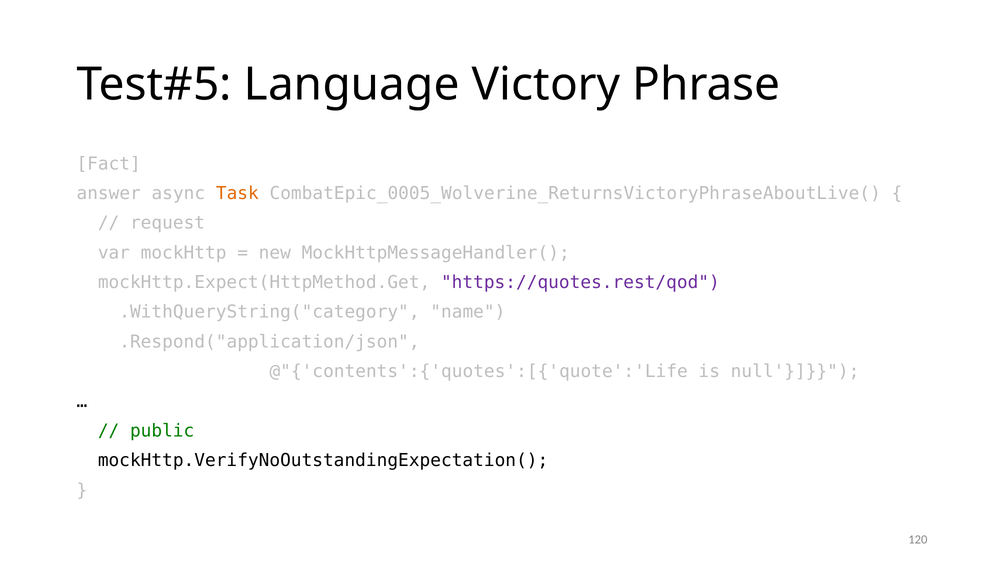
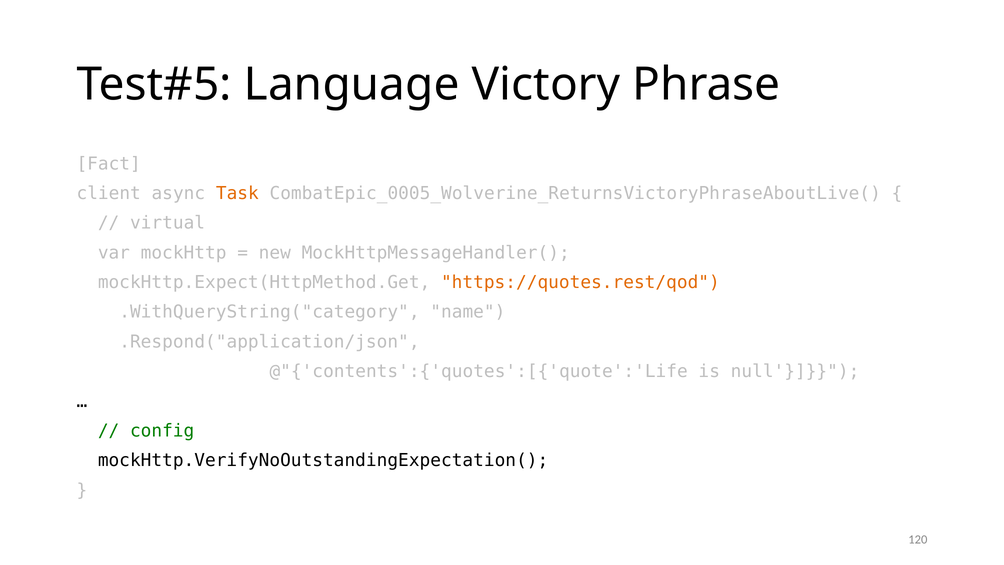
answer: answer -> client
request: request -> virtual
https://quotes.rest/qod colour: purple -> orange
public: public -> config
